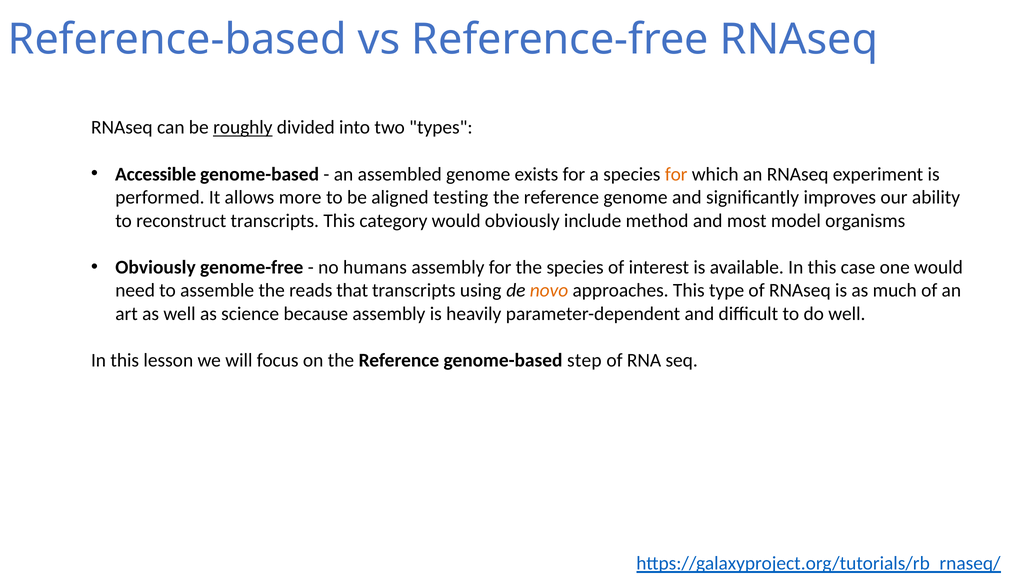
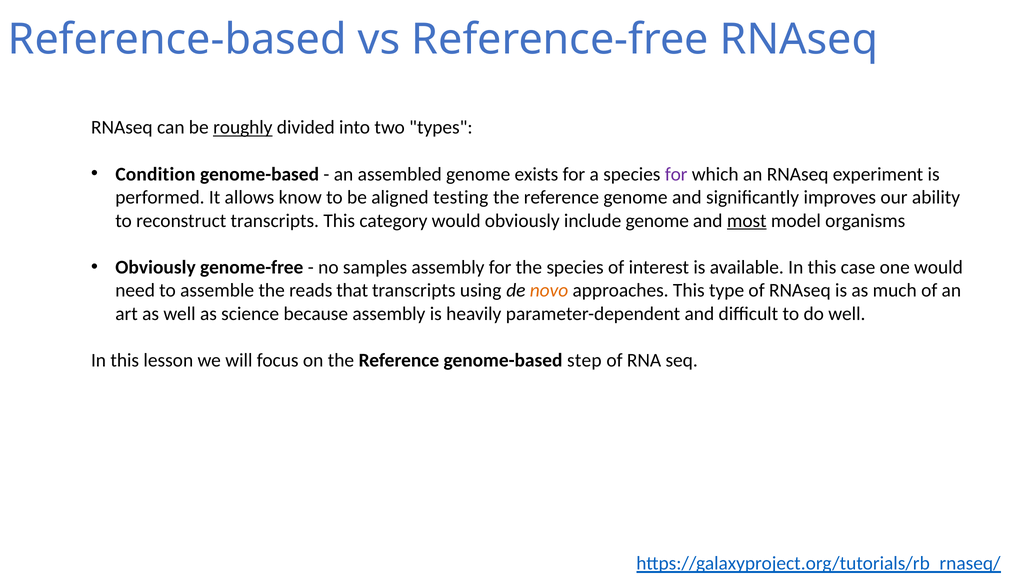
Accessible: Accessible -> Condition
for at (676, 174) colour: orange -> purple
more: more -> know
include method: method -> genome
most underline: none -> present
humans: humans -> samples
